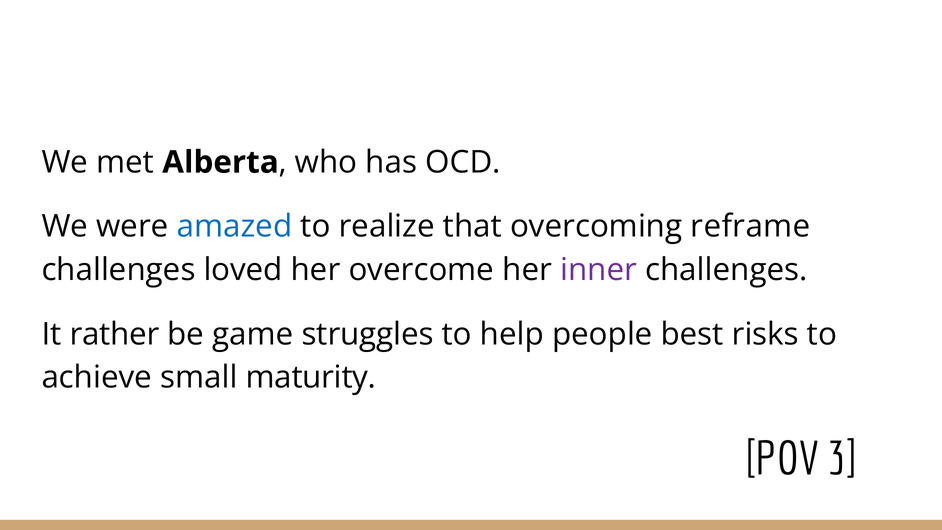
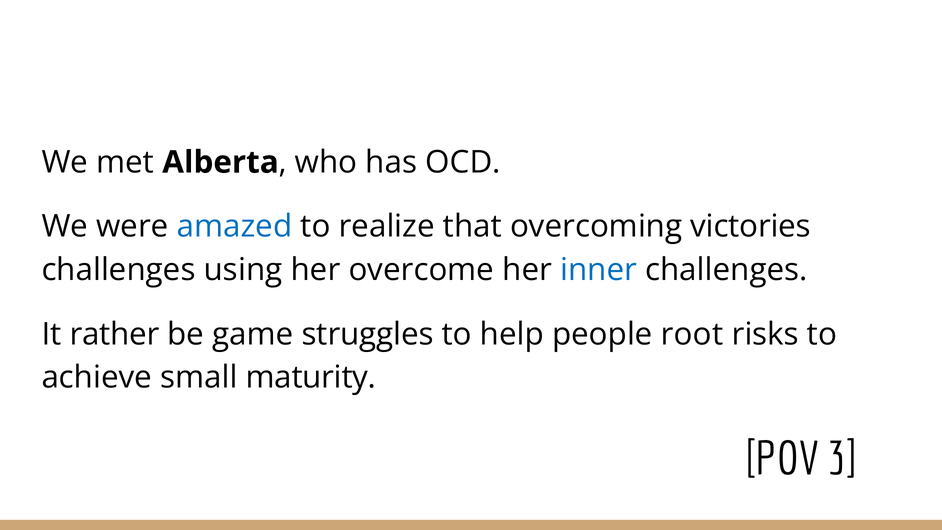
reframe: reframe -> victories
loved: loved -> using
inner colour: purple -> blue
best: best -> root
